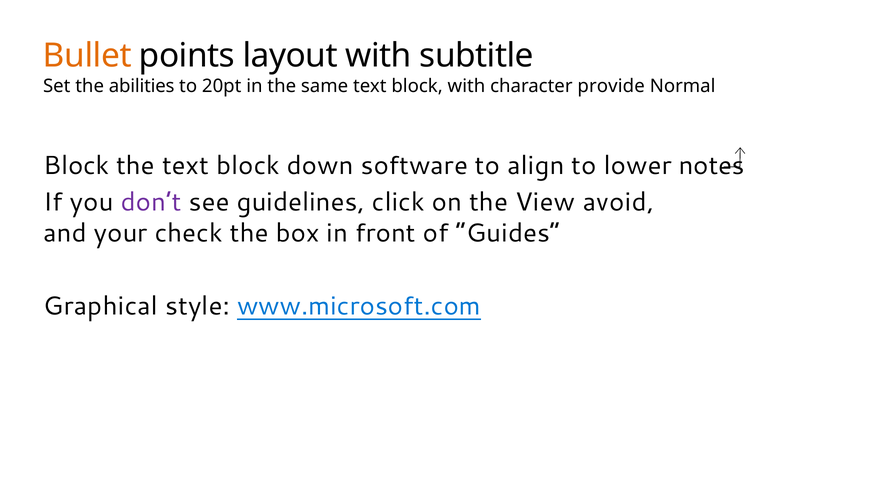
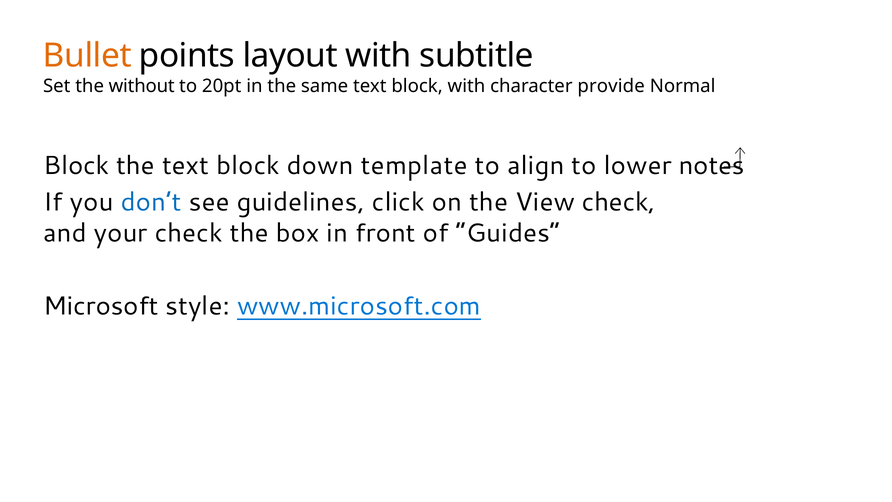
abilities: abilities -> without
software: software -> template
don’t colour: purple -> blue
View avoid: avoid -> check
Graphical: Graphical -> Microsoft
